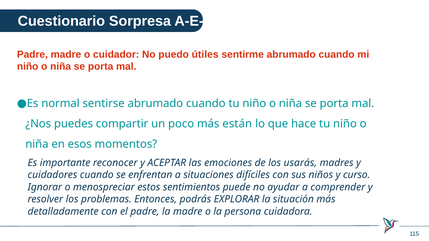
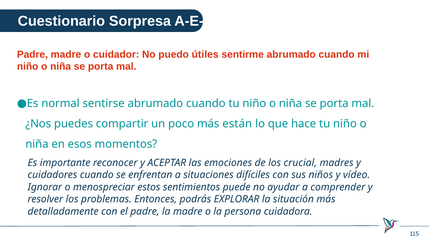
usarás: usarás -> crucial
curso: curso -> vídeo
